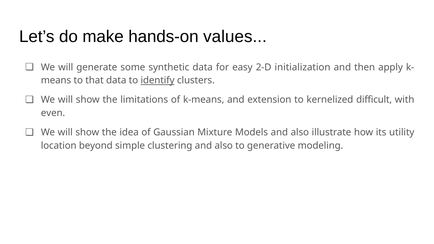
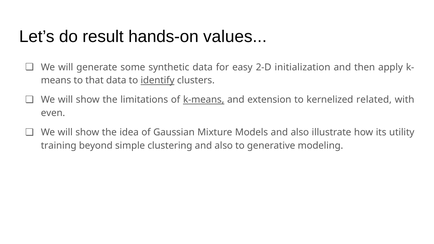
make: make -> result
k-means underline: none -> present
difficult: difficult -> related
location: location -> training
